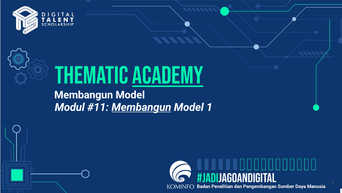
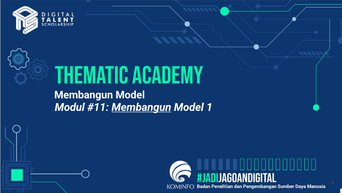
Academy underline: present -> none
